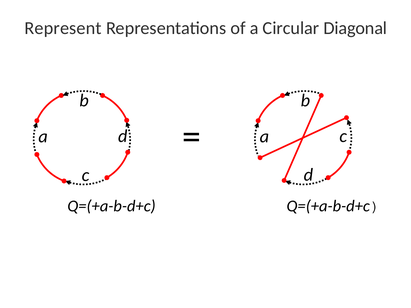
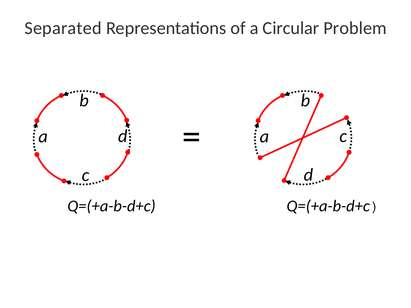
Represent: Represent -> Separated
Diagonal: Diagonal -> Problem
